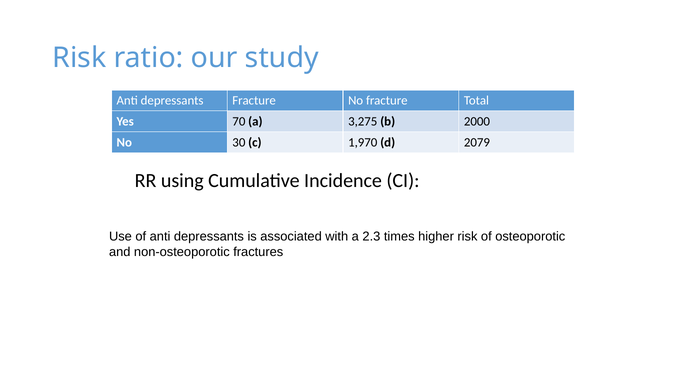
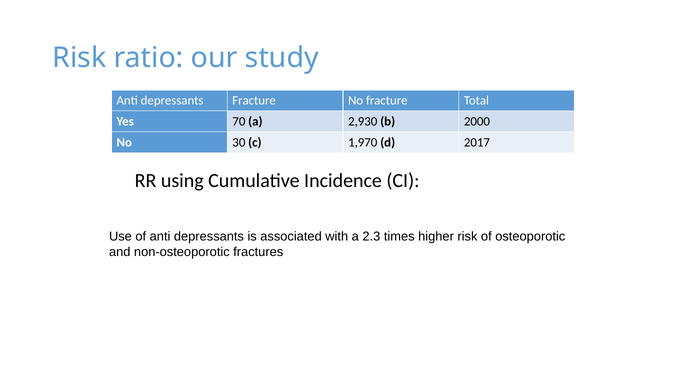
3,275: 3,275 -> 2,930
2079: 2079 -> 2017
